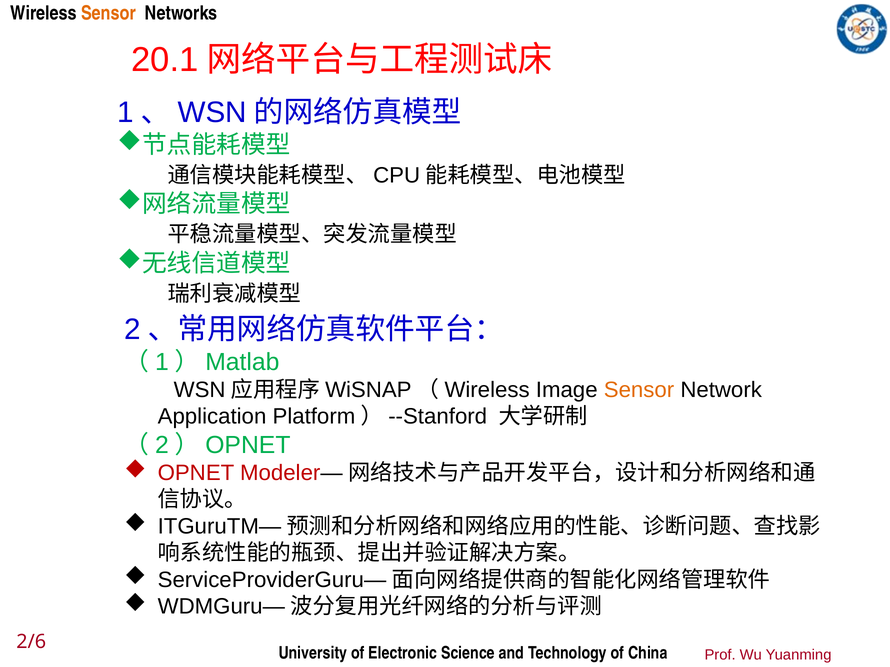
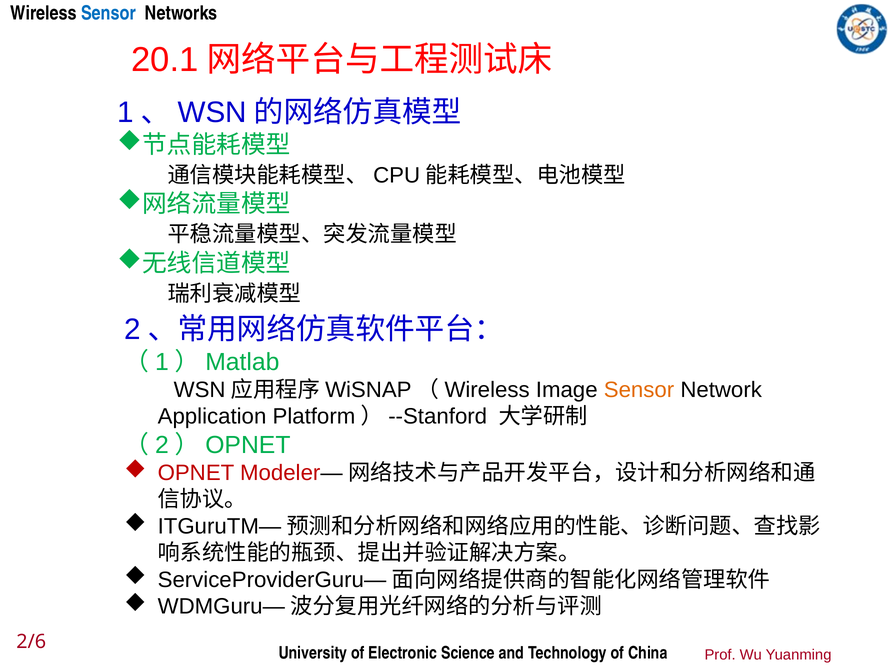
Sensor at (109, 13) colour: orange -> blue
